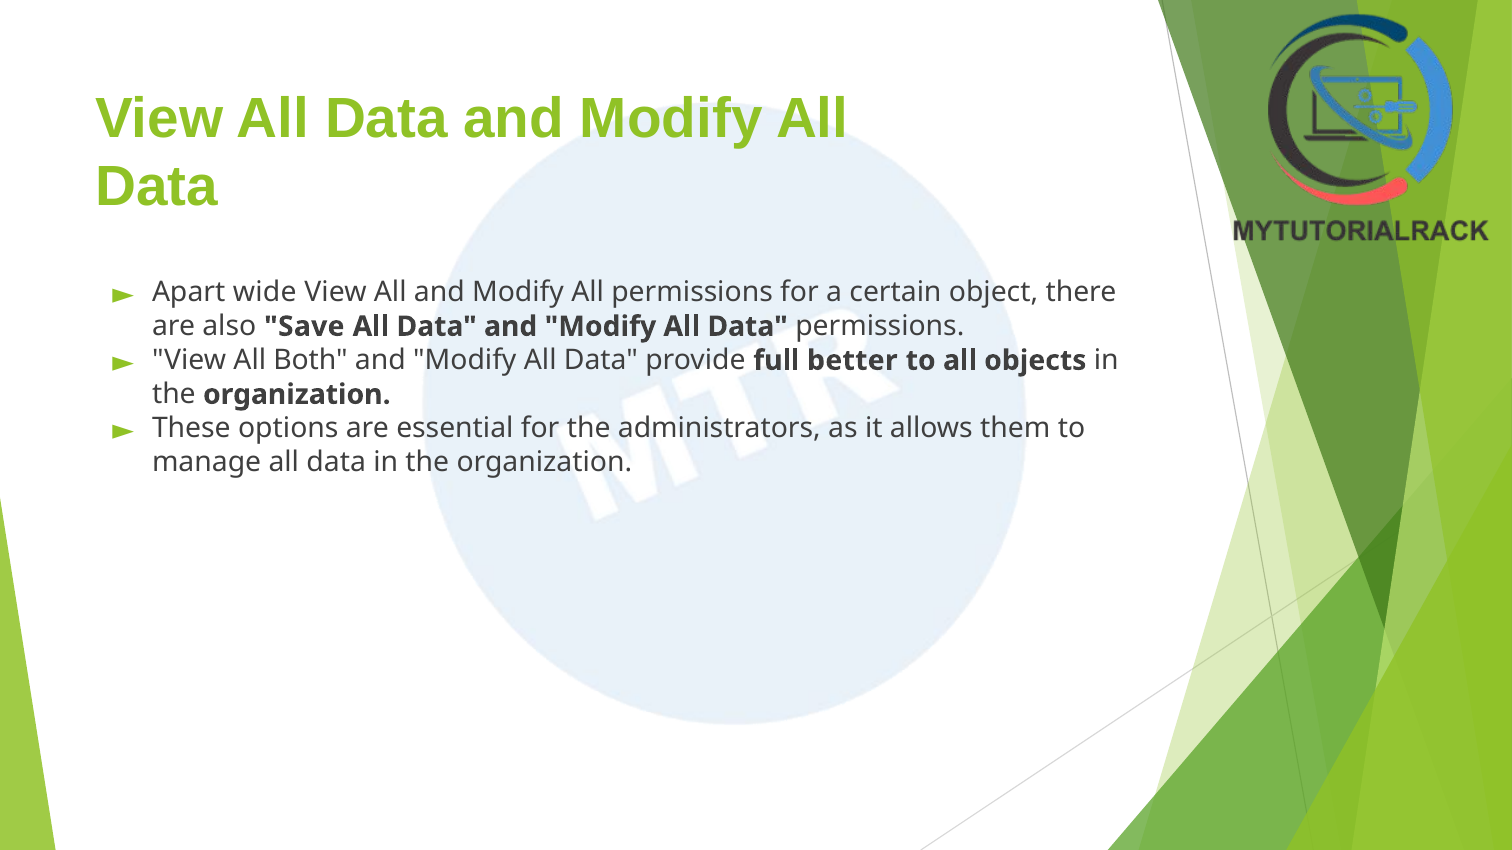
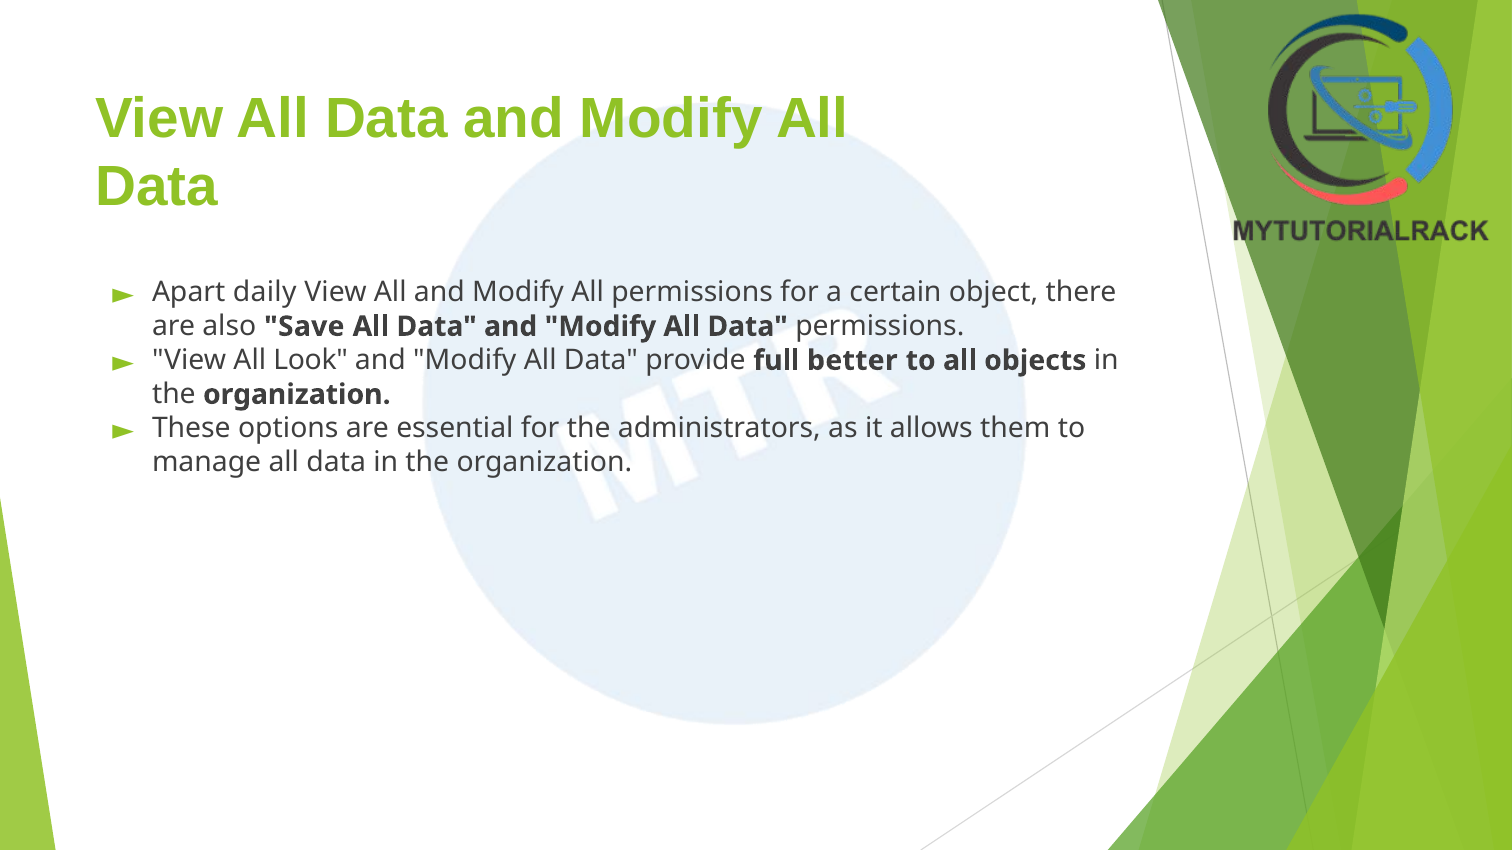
wide: wide -> daily
Both: Both -> Look
